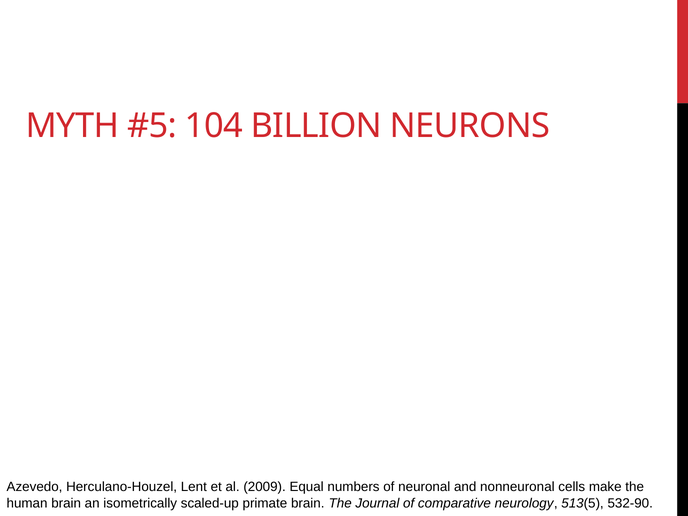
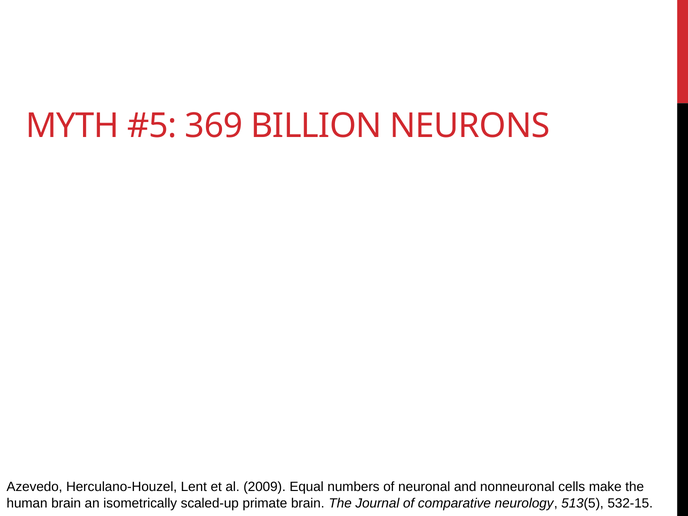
104: 104 -> 369
532-90: 532-90 -> 532-15
